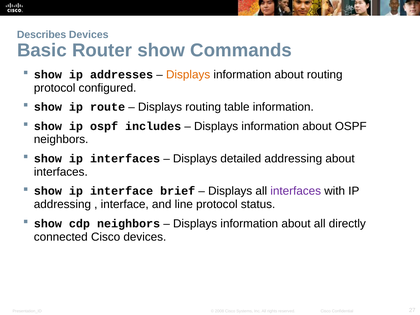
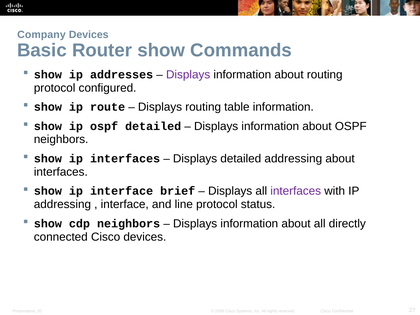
Describes: Describes -> Company
Displays at (188, 75) colour: orange -> purple
ospf includes: includes -> detailed
